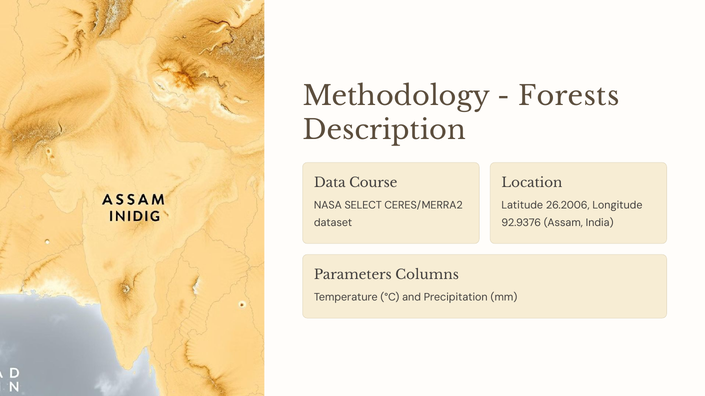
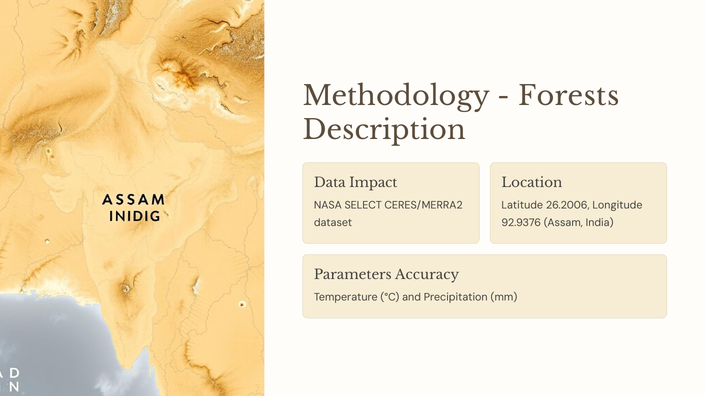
Course: Course -> Impact
Columns: Columns -> Accuracy
